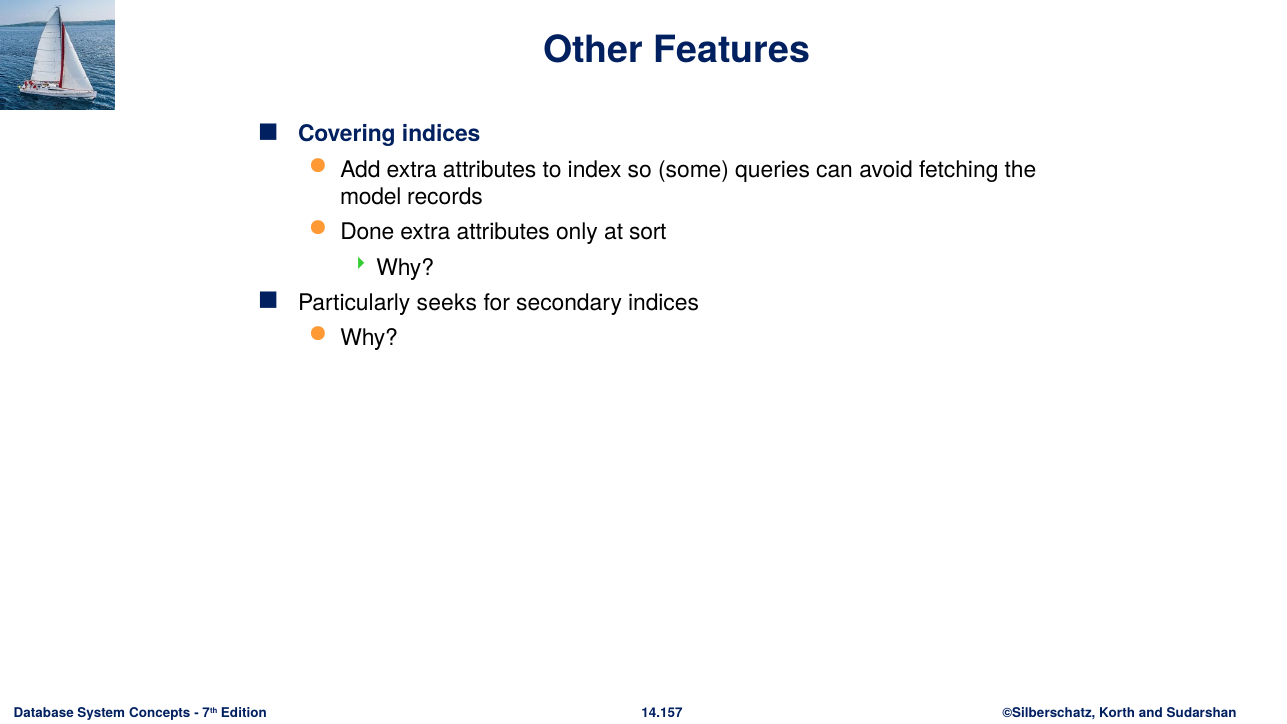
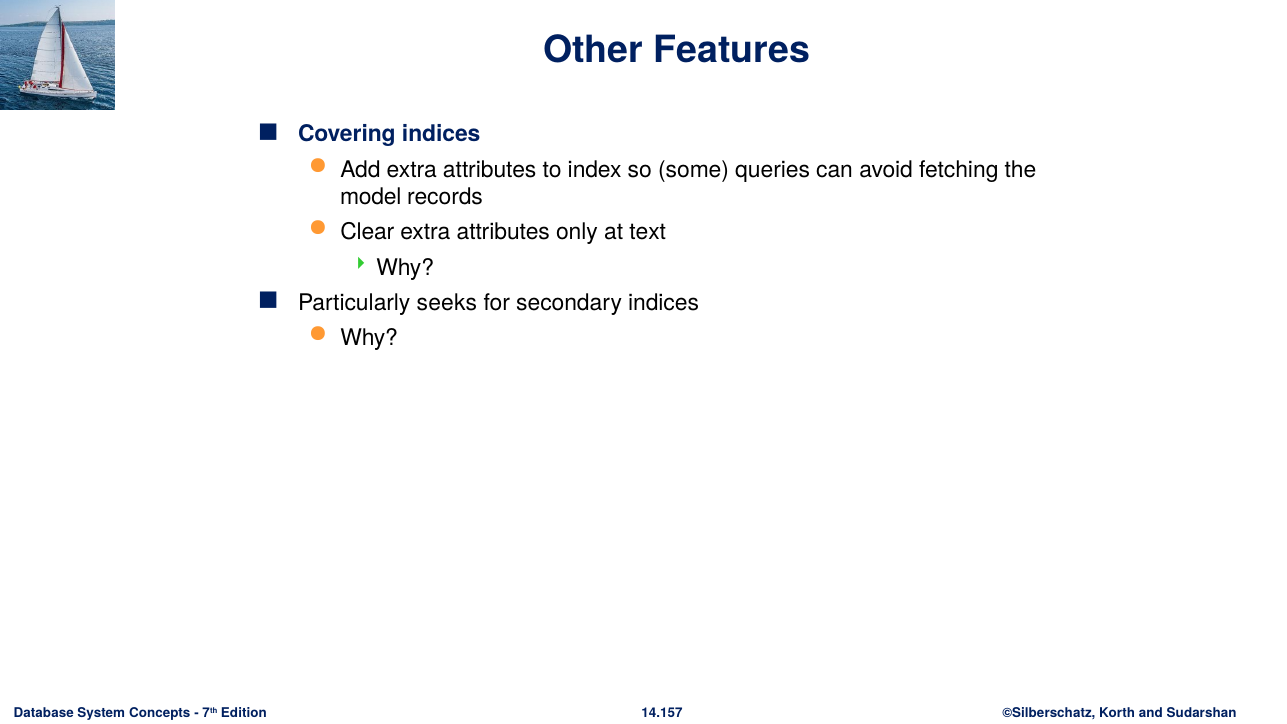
Done: Done -> Clear
sort: sort -> text
